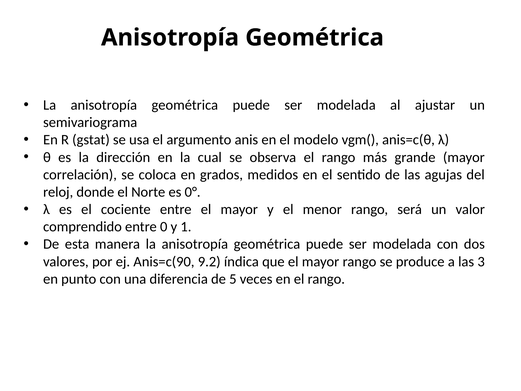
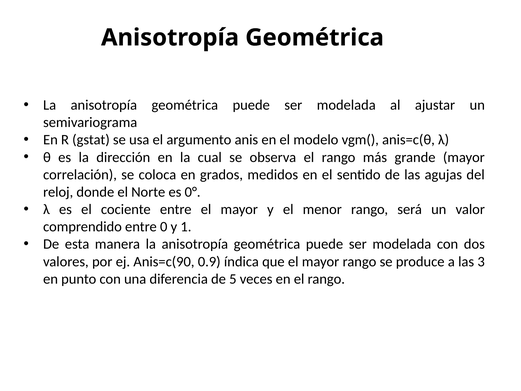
9.2: 9.2 -> 0.9
